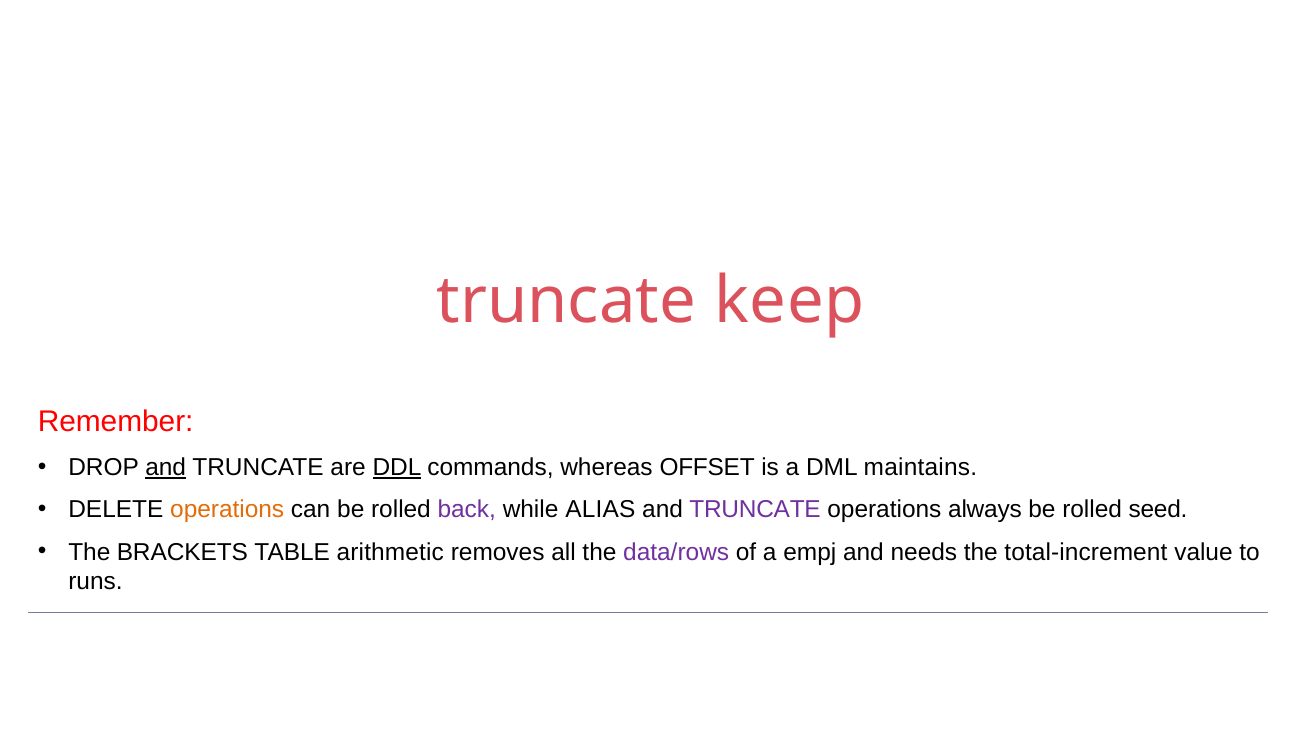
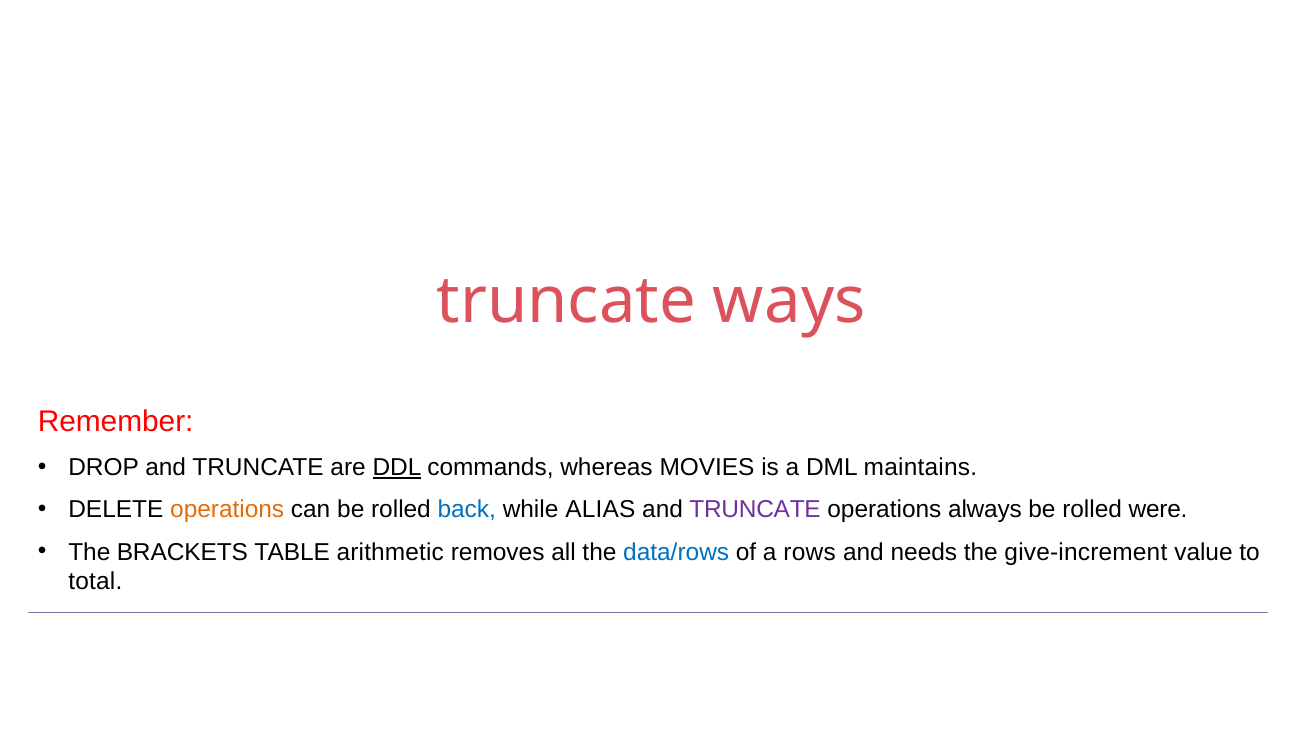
keep: keep -> ways
and at (166, 468) underline: present -> none
OFFSET: OFFSET -> MOVIES
back colour: purple -> blue
seed: seed -> were
data/rows colour: purple -> blue
empj: empj -> rows
total-increment: total-increment -> give-increment
runs: runs -> total
